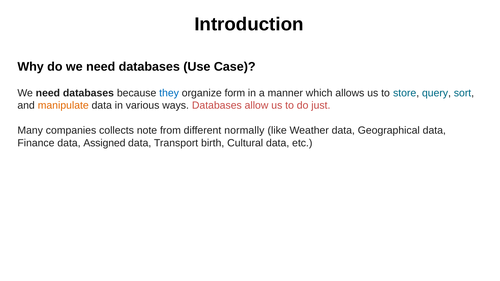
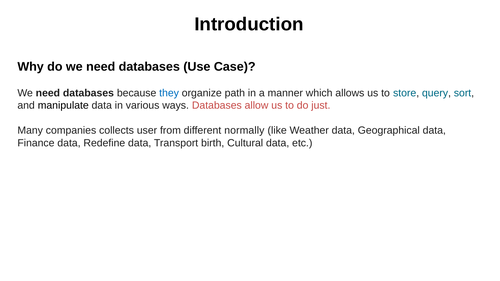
form: form -> path
manipulate colour: orange -> black
note: note -> user
Assigned: Assigned -> Redefine
